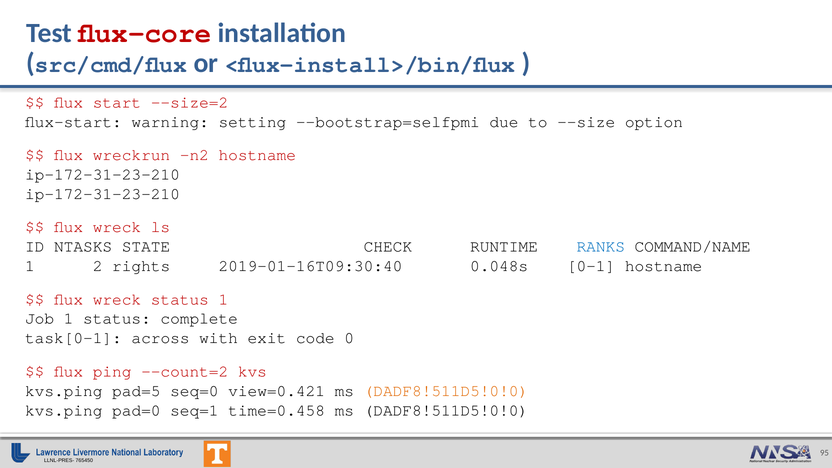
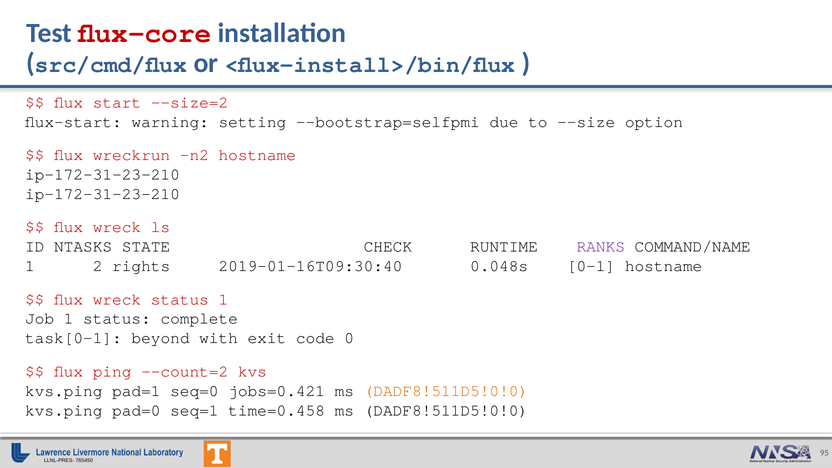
RANKS colour: blue -> purple
across: across -> beyond
pad=5: pad=5 -> pad=1
view=0.421: view=0.421 -> jobs=0.421
